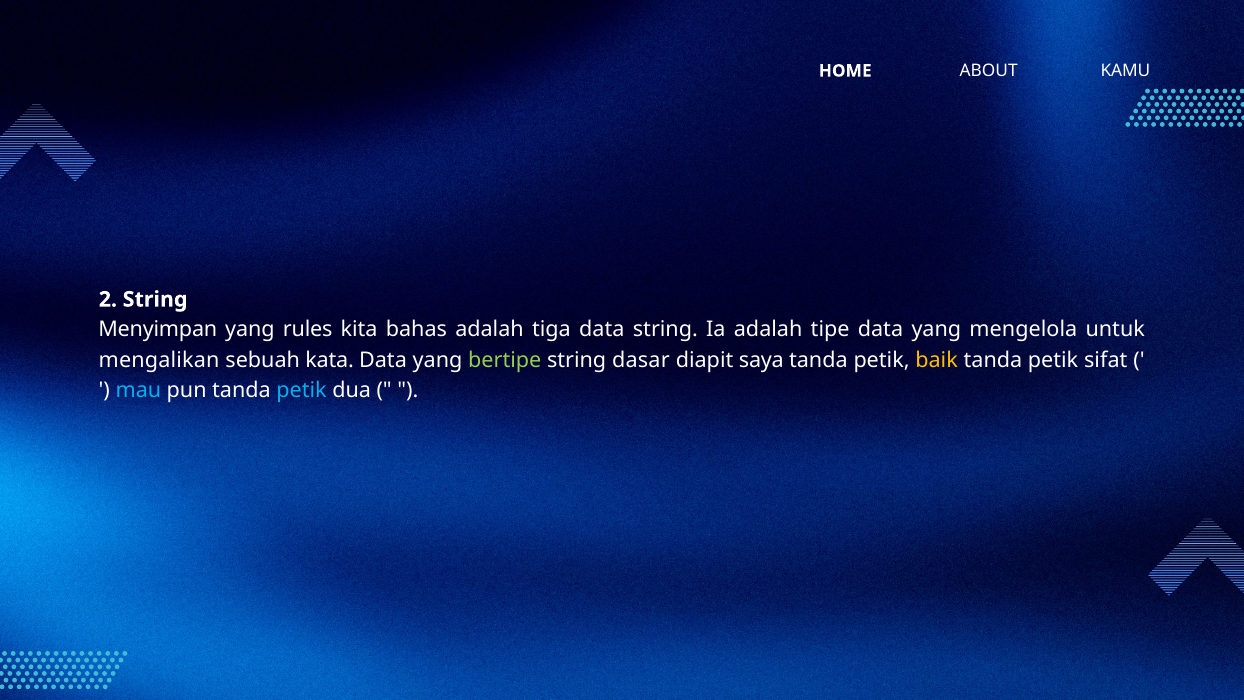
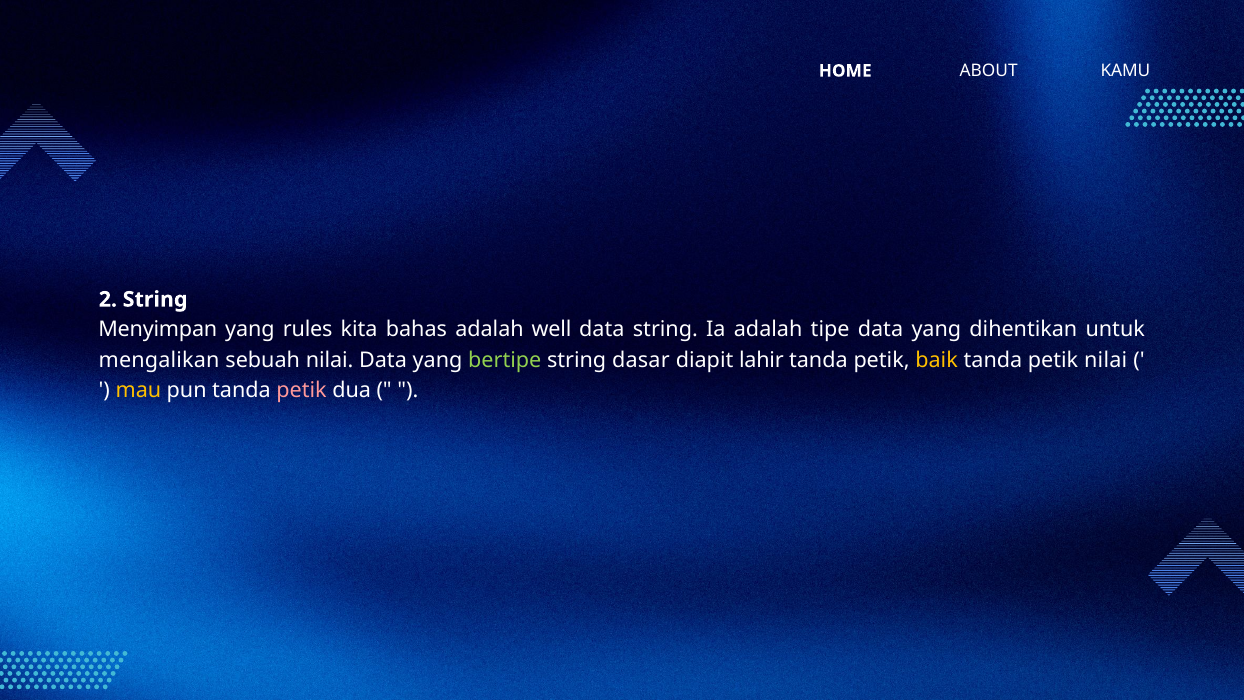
tiga: tiga -> well
mengelola: mengelola -> dihentikan
sebuah kata: kata -> nilai
saya: saya -> lahir
petik sifat: sifat -> nilai
mau colour: light blue -> yellow
petik at (302, 390) colour: light blue -> pink
